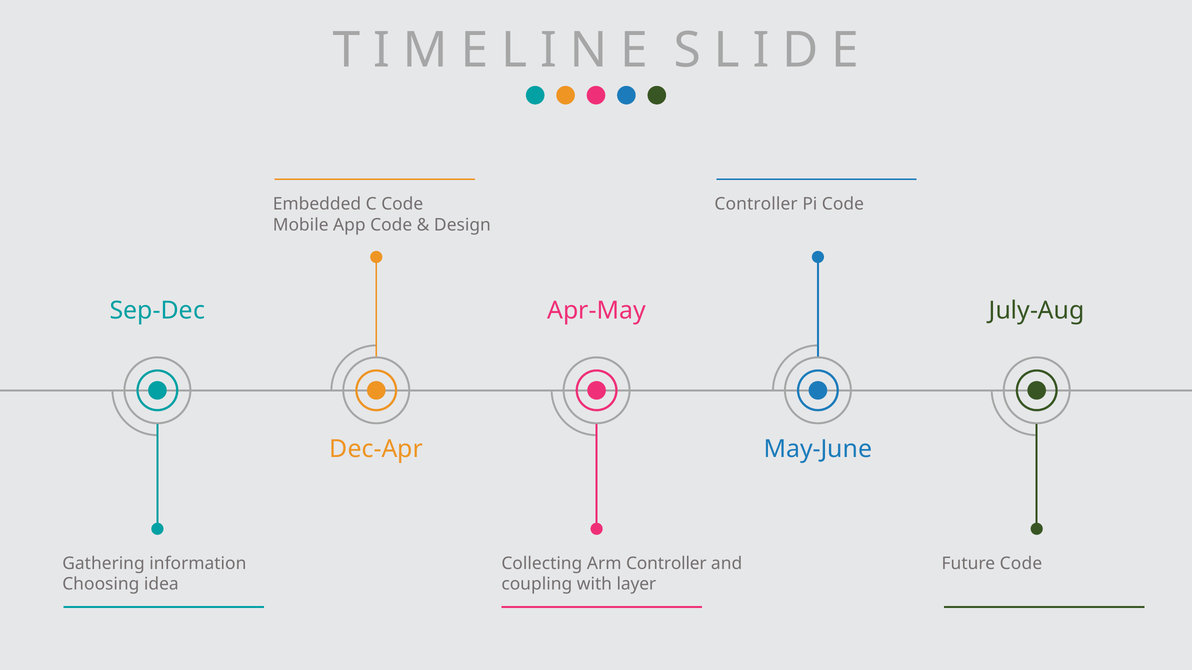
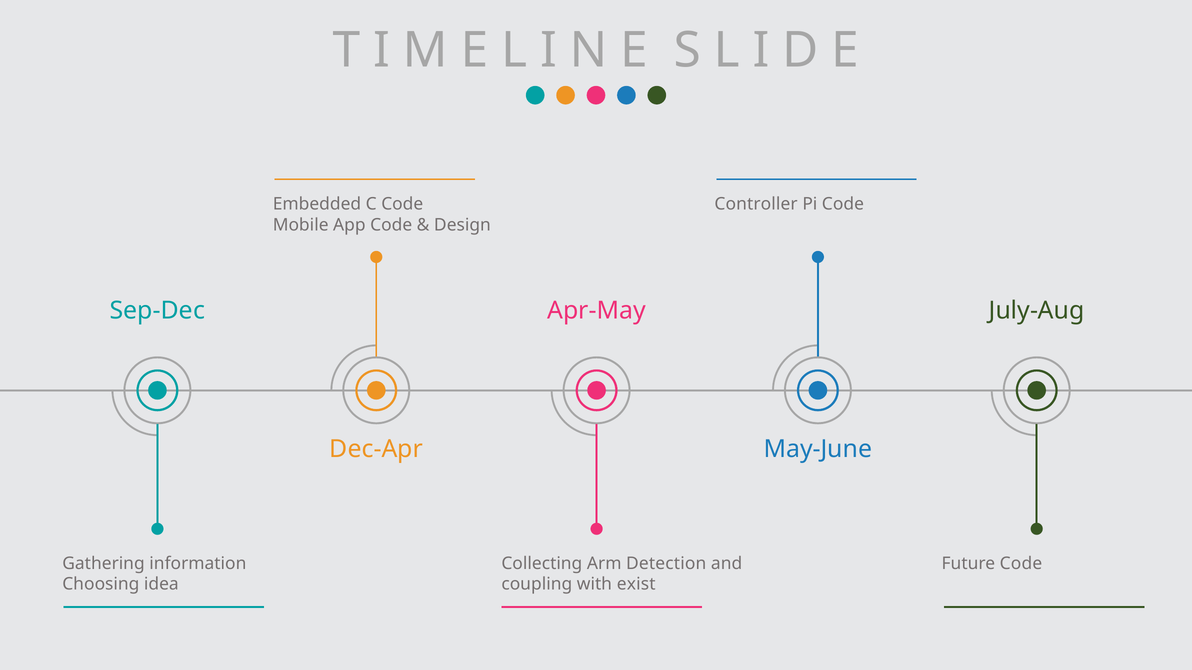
Arm Controller: Controller -> Detection
layer: layer -> exist
